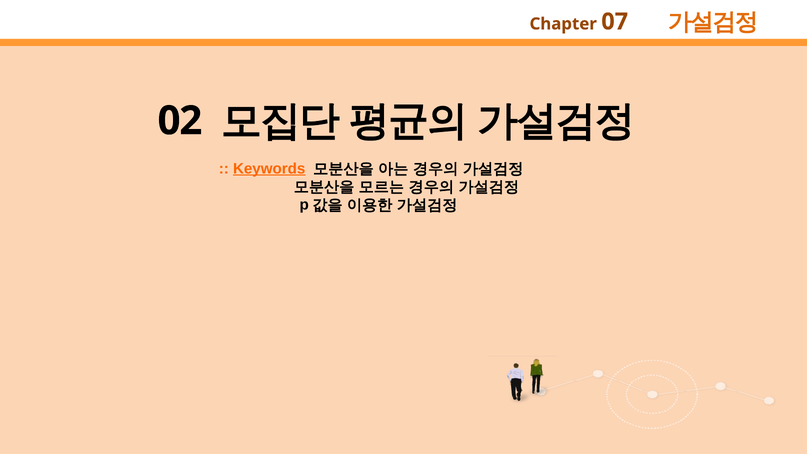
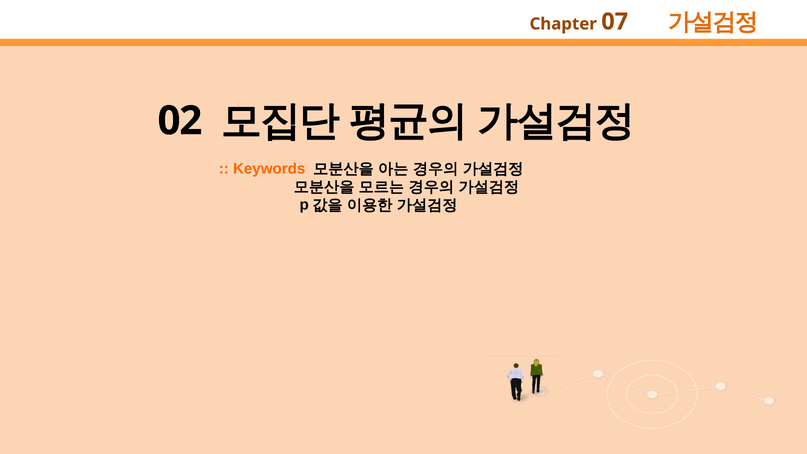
Keywords underline: present -> none
